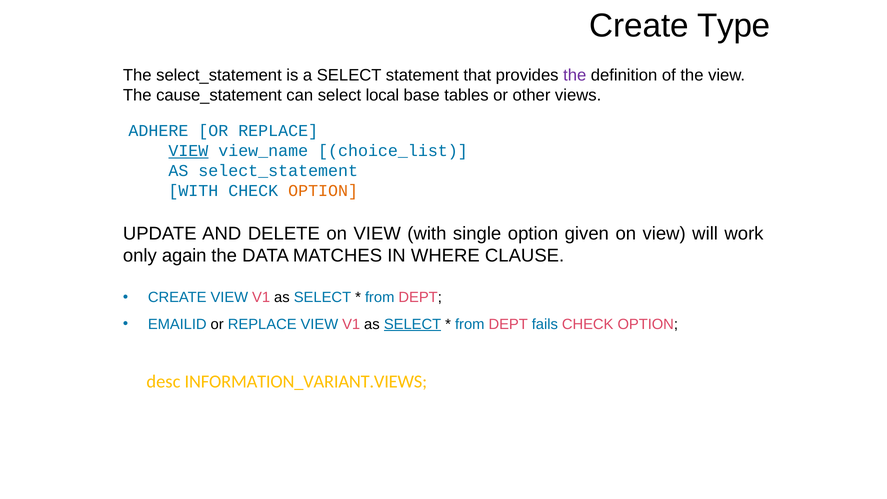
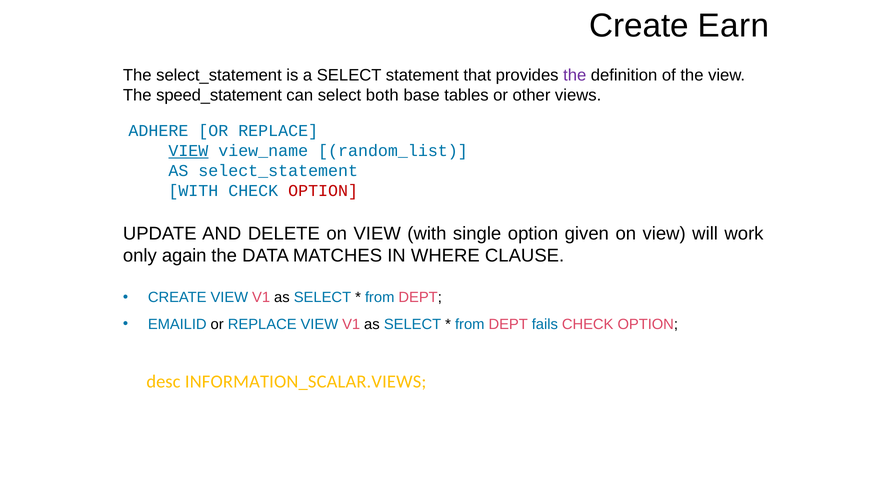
Type: Type -> Earn
cause_statement: cause_statement -> speed_statement
local: local -> both
choice_list: choice_list -> random_list
OPTION at (323, 191) colour: orange -> red
SELECT at (413, 324) underline: present -> none
INFORMATION_VARIANT.VIEWS: INFORMATION_VARIANT.VIEWS -> INFORMATION_SCALAR.VIEWS
